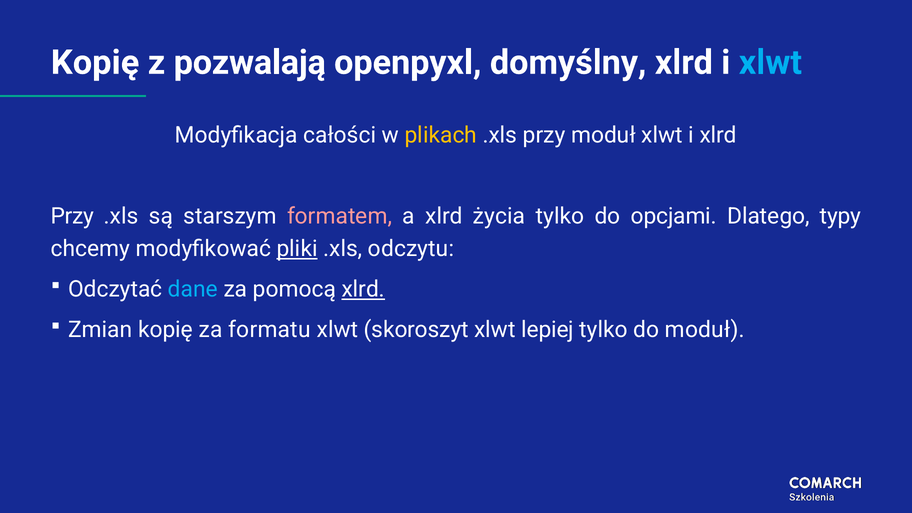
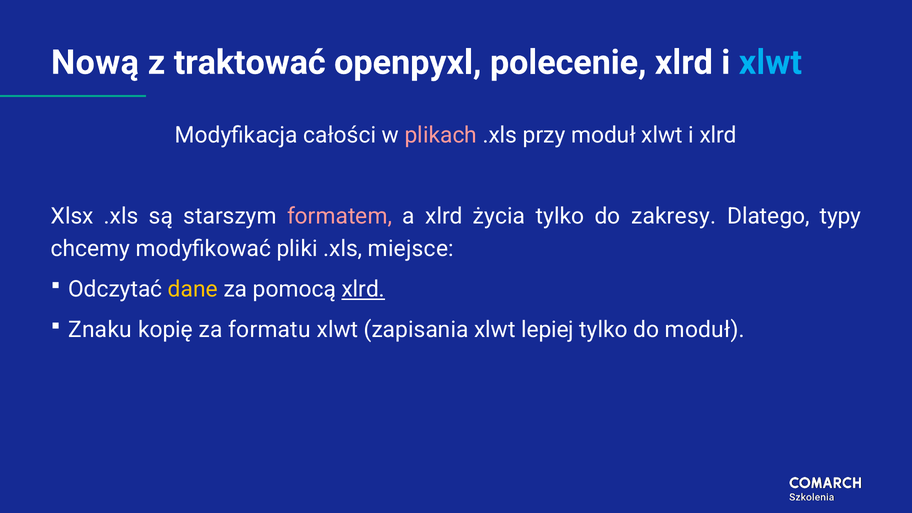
Kopię at (95, 63): Kopię -> Nową
pozwalają: pozwalają -> traktować
domyślny: domyślny -> polecenie
plikach colour: yellow -> pink
Przy at (72, 216): Przy -> Xlsx
opcjami: opcjami -> zakresy
pliki underline: present -> none
odczytu: odczytu -> miejsce
dane colour: light blue -> yellow
Zmian: Zmian -> Znaku
skoroszyt: skoroszyt -> zapisania
